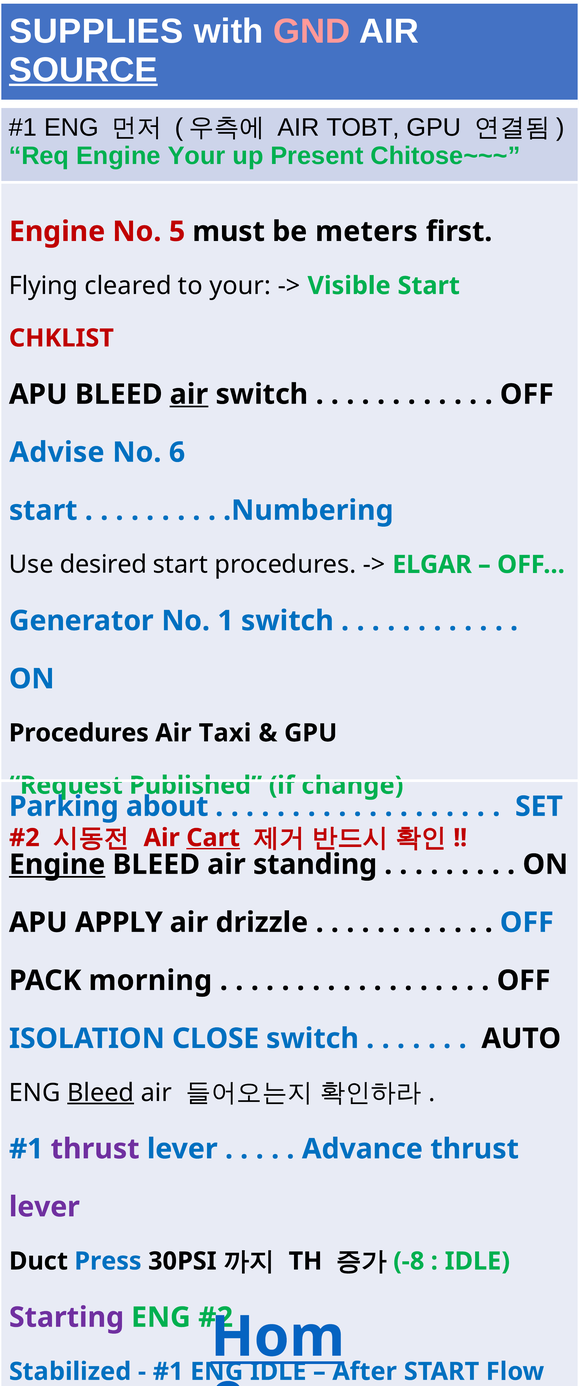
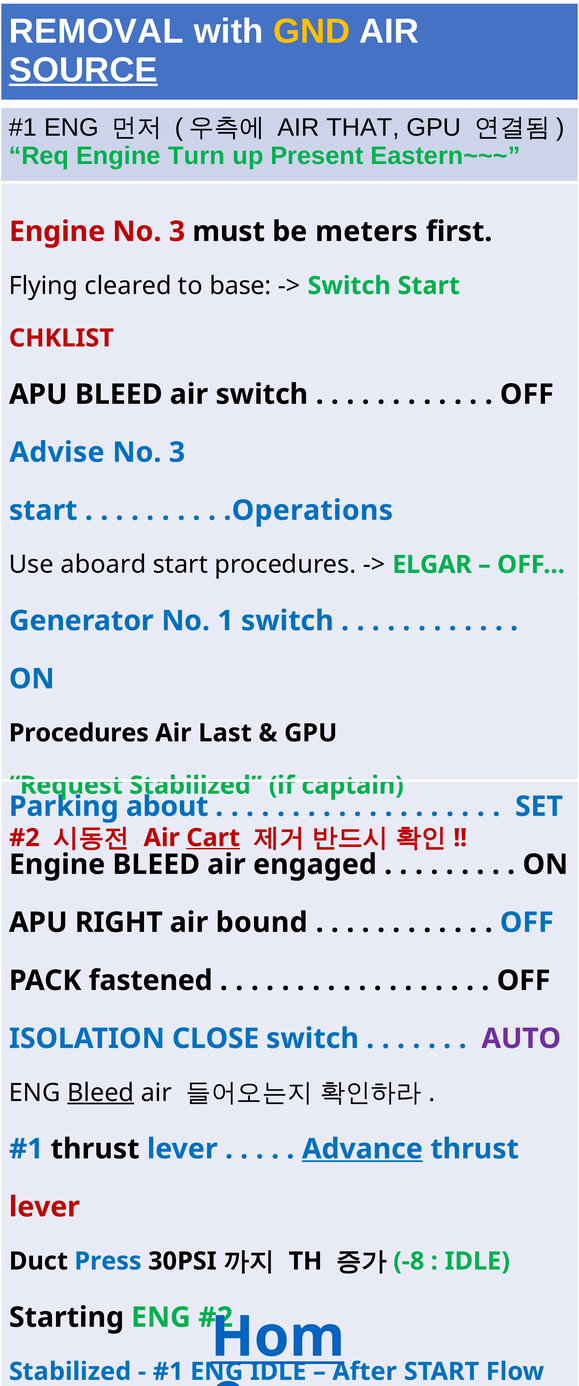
SUPPLIES: SUPPLIES -> REMOVAL
GND colour: pink -> yellow
TOBT: TOBT -> THAT
Engine Your: Your -> Turn
Chitose~~~: Chitose~~~ -> Eastern~~~
Engine No 5: 5 -> 3
to your: your -> base
Visible at (349, 286): Visible -> Switch
air at (189, 394) underline: present -> none
6 at (177, 452): 6 -> 3
.Numbering: .Numbering -> .Operations
desired: desired -> aboard
Taxi: Taxi -> Last
Request Published: Published -> Stabilized
change: change -> captain
Engine at (57, 864) underline: present -> none
standing: standing -> engaged
APPLY: APPLY -> RIGHT
drizzle: drizzle -> bound
morning: morning -> fastened
AUTO colour: black -> purple
thrust at (95, 1148) colour: purple -> black
Advance underline: none -> present
lever at (44, 1206) colour: purple -> red
Starting colour: purple -> black
